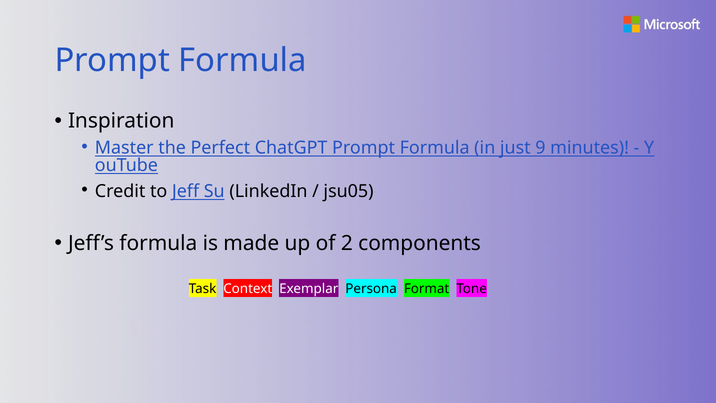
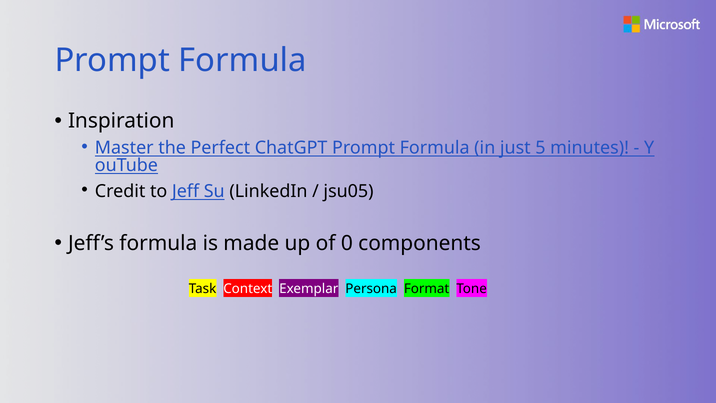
9: 9 -> 5
2: 2 -> 0
